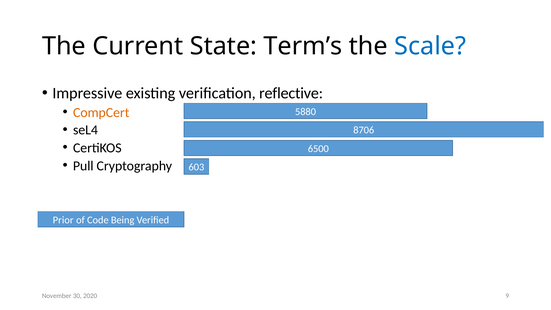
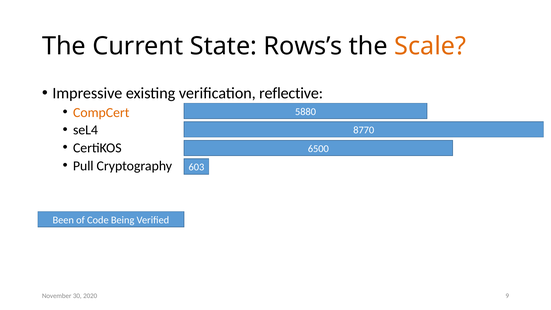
Term’s: Term’s -> Rows’s
Scale colour: blue -> orange
8706: 8706 -> 8770
Prior: Prior -> Been
